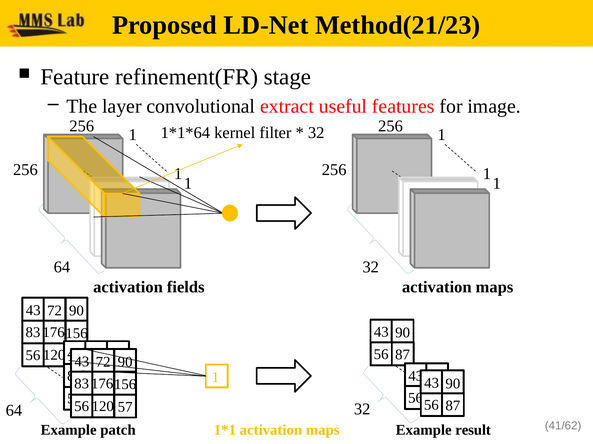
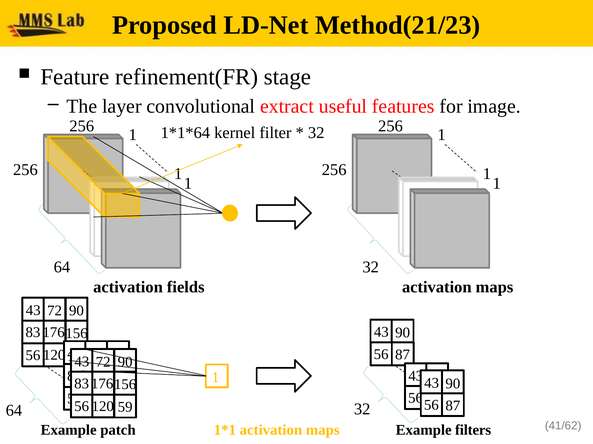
57: 57 -> 59
result: result -> filters
